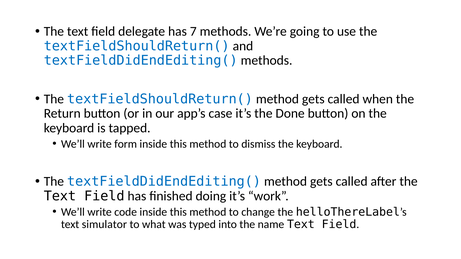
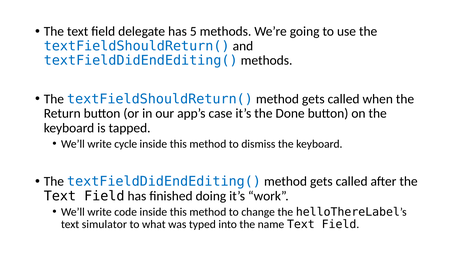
7: 7 -> 5
form: form -> cycle
